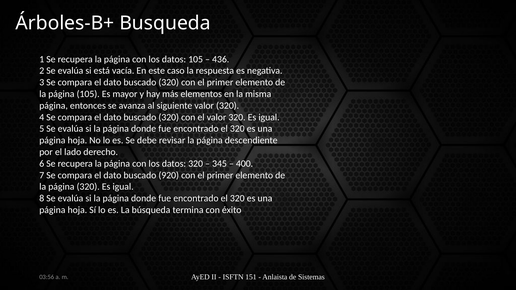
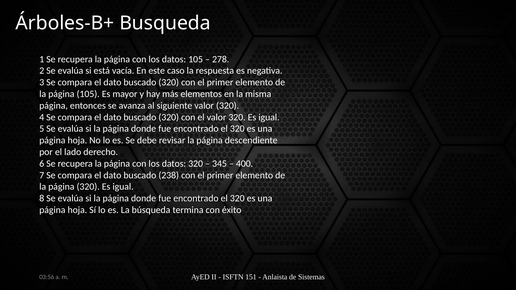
436: 436 -> 278
920: 920 -> 238
